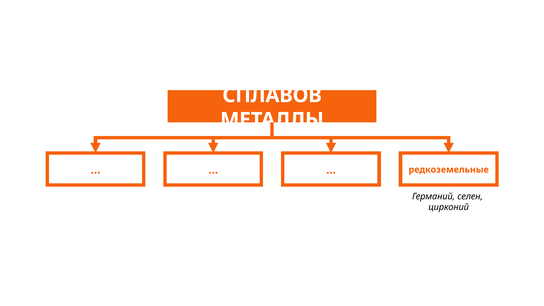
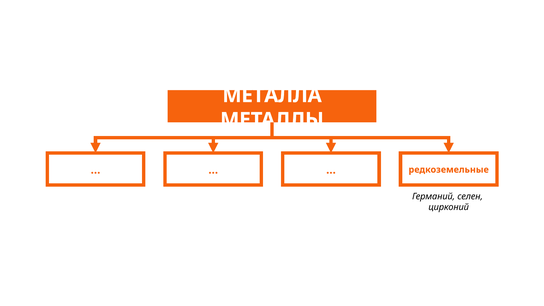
СПЛАВОВ: СПЛАВОВ -> МЕТАЛЛА
